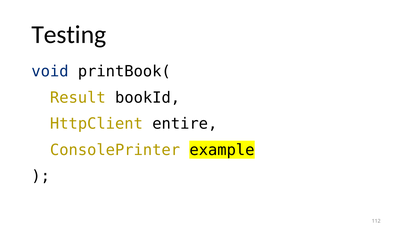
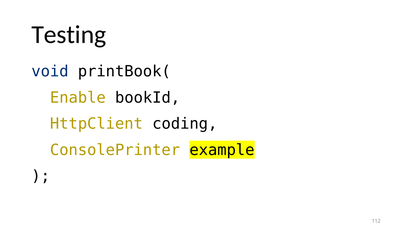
Result: Result -> Enable
entire: entire -> coding
